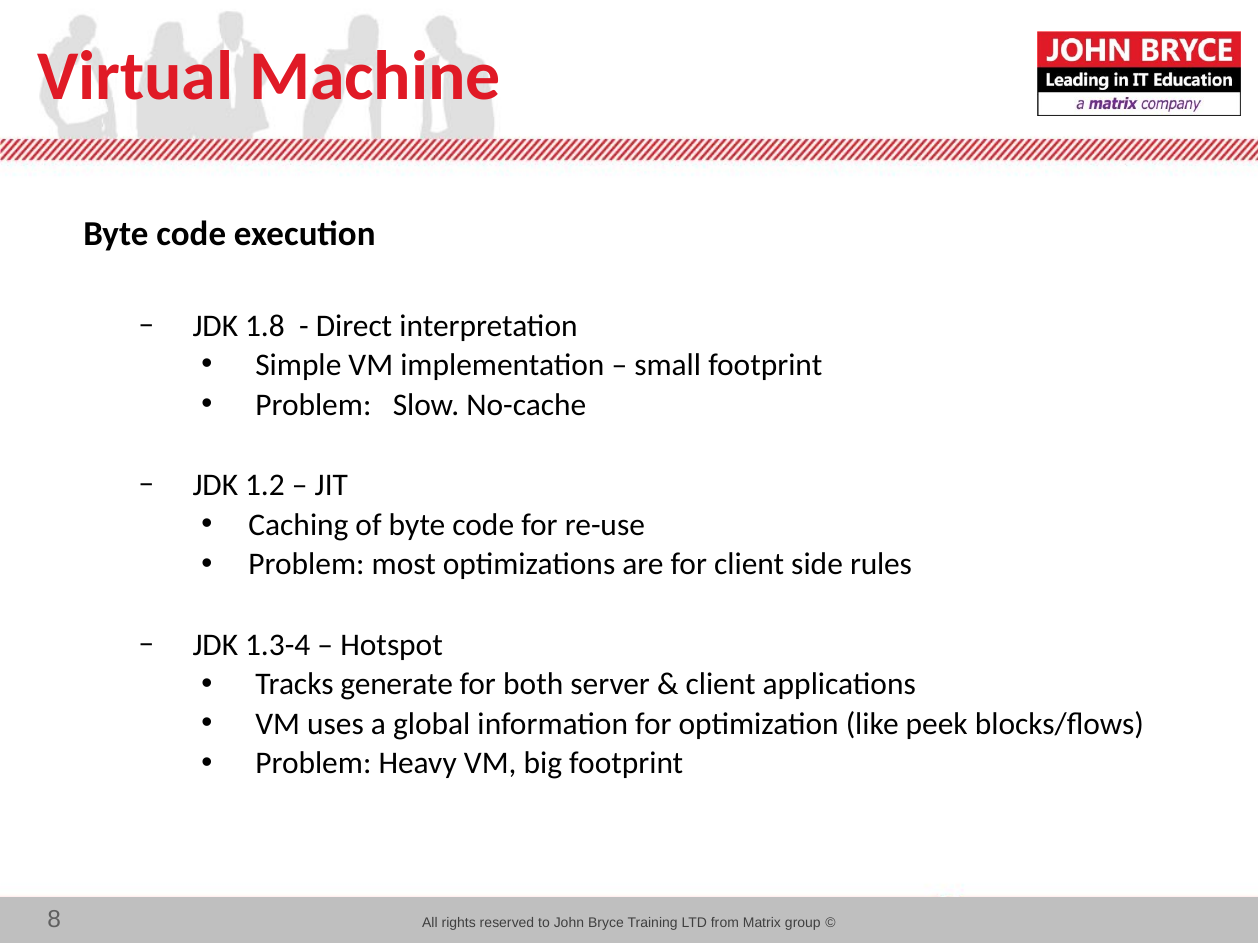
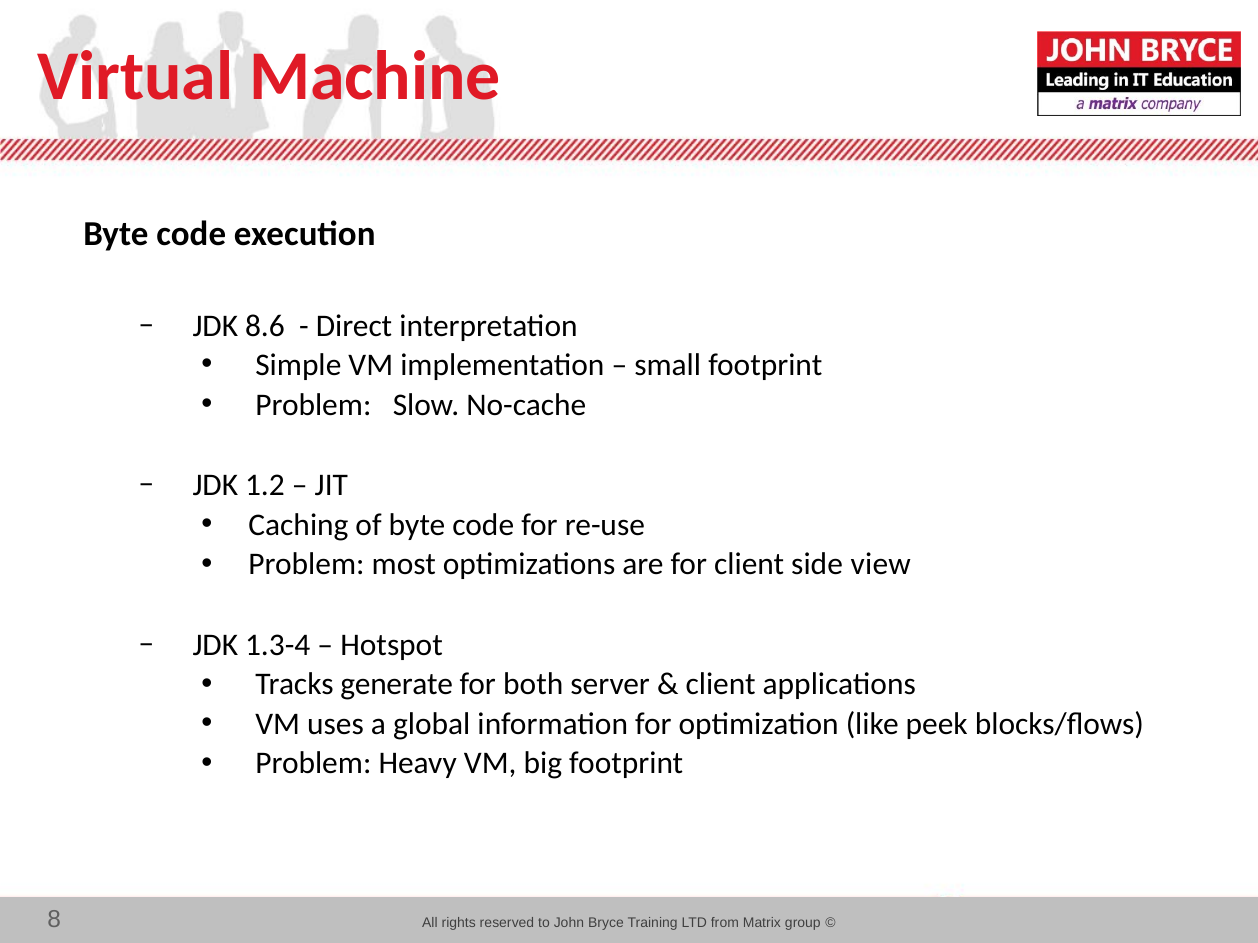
1.8: 1.8 -> 8.6
rules: rules -> view
